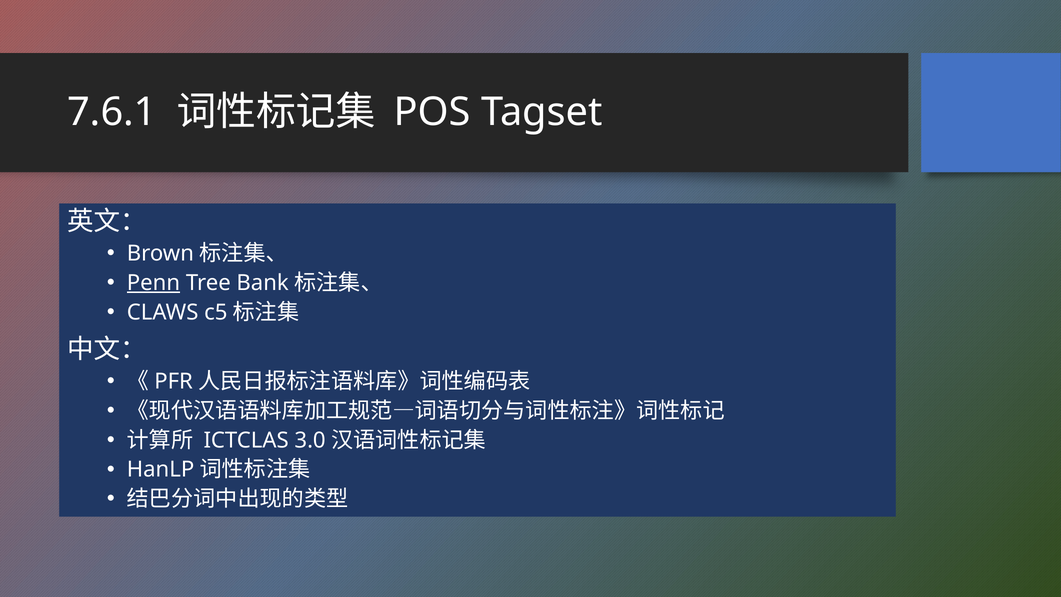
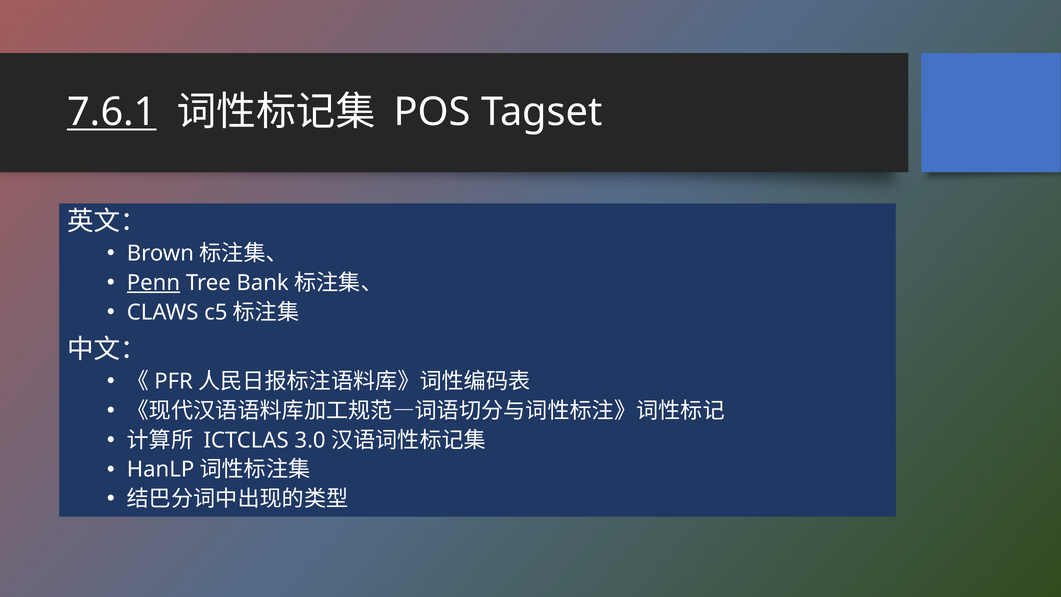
7.6.1 underline: none -> present
